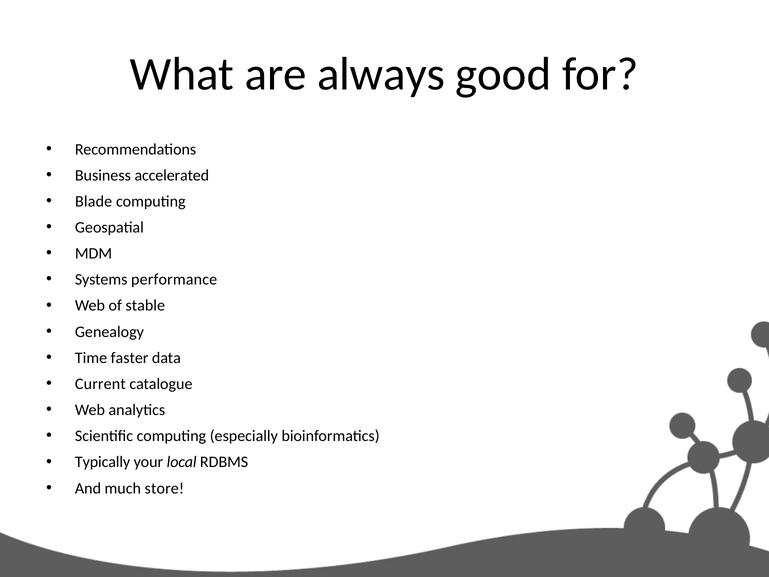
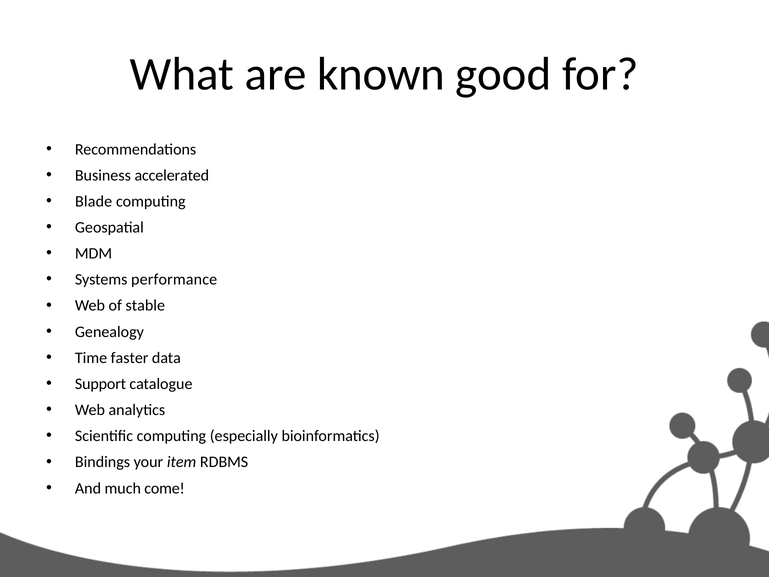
always: always -> known
Current: Current -> Support
Typically: Typically -> Bindings
local: local -> item
store: store -> come
